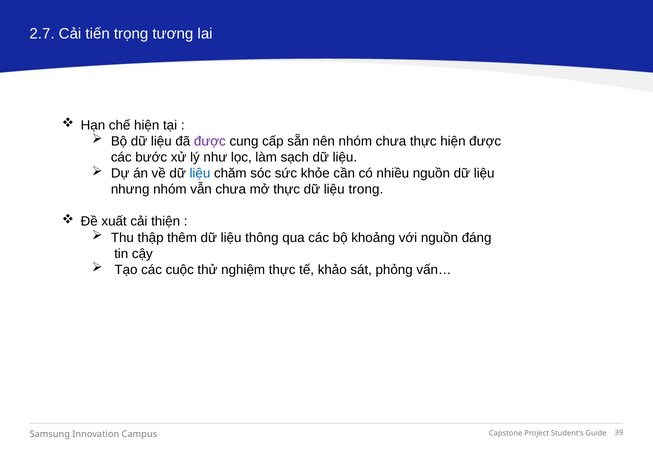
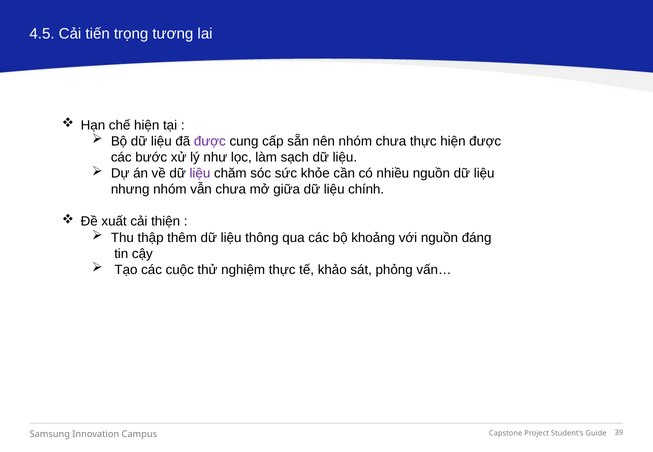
2.7: 2.7 -> 4.5
liệu at (200, 173) colour: blue -> purple
mở thực: thực -> giữa
trong: trong -> chính
